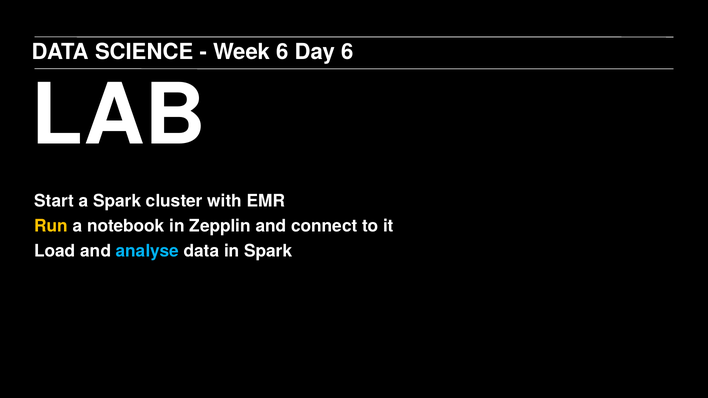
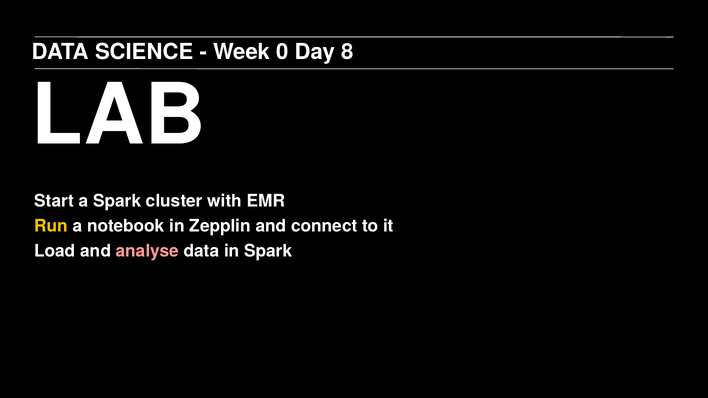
Week 6: 6 -> 0
Day 6: 6 -> 8
analyse colour: light blue -> pink
